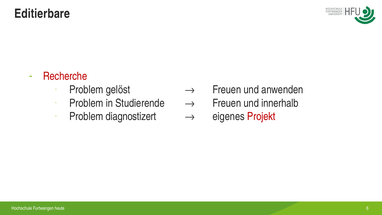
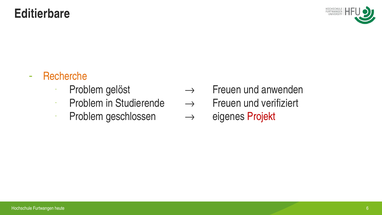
Recherche colour: red -> orange
innerhalb: innerhalb -> verifiziert
diagnostizert: diagnostizert -> geschlossen
